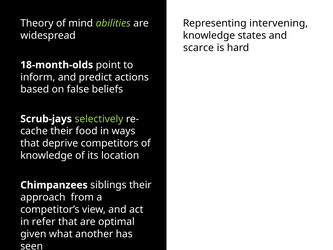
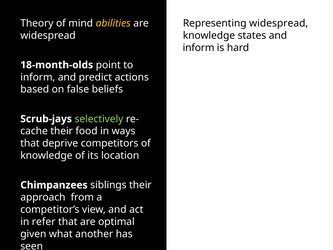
abilities colour: light green -> yellow
Representing intervening: intervening -> widespread
scarce at (198, 48): scarce -> inform
